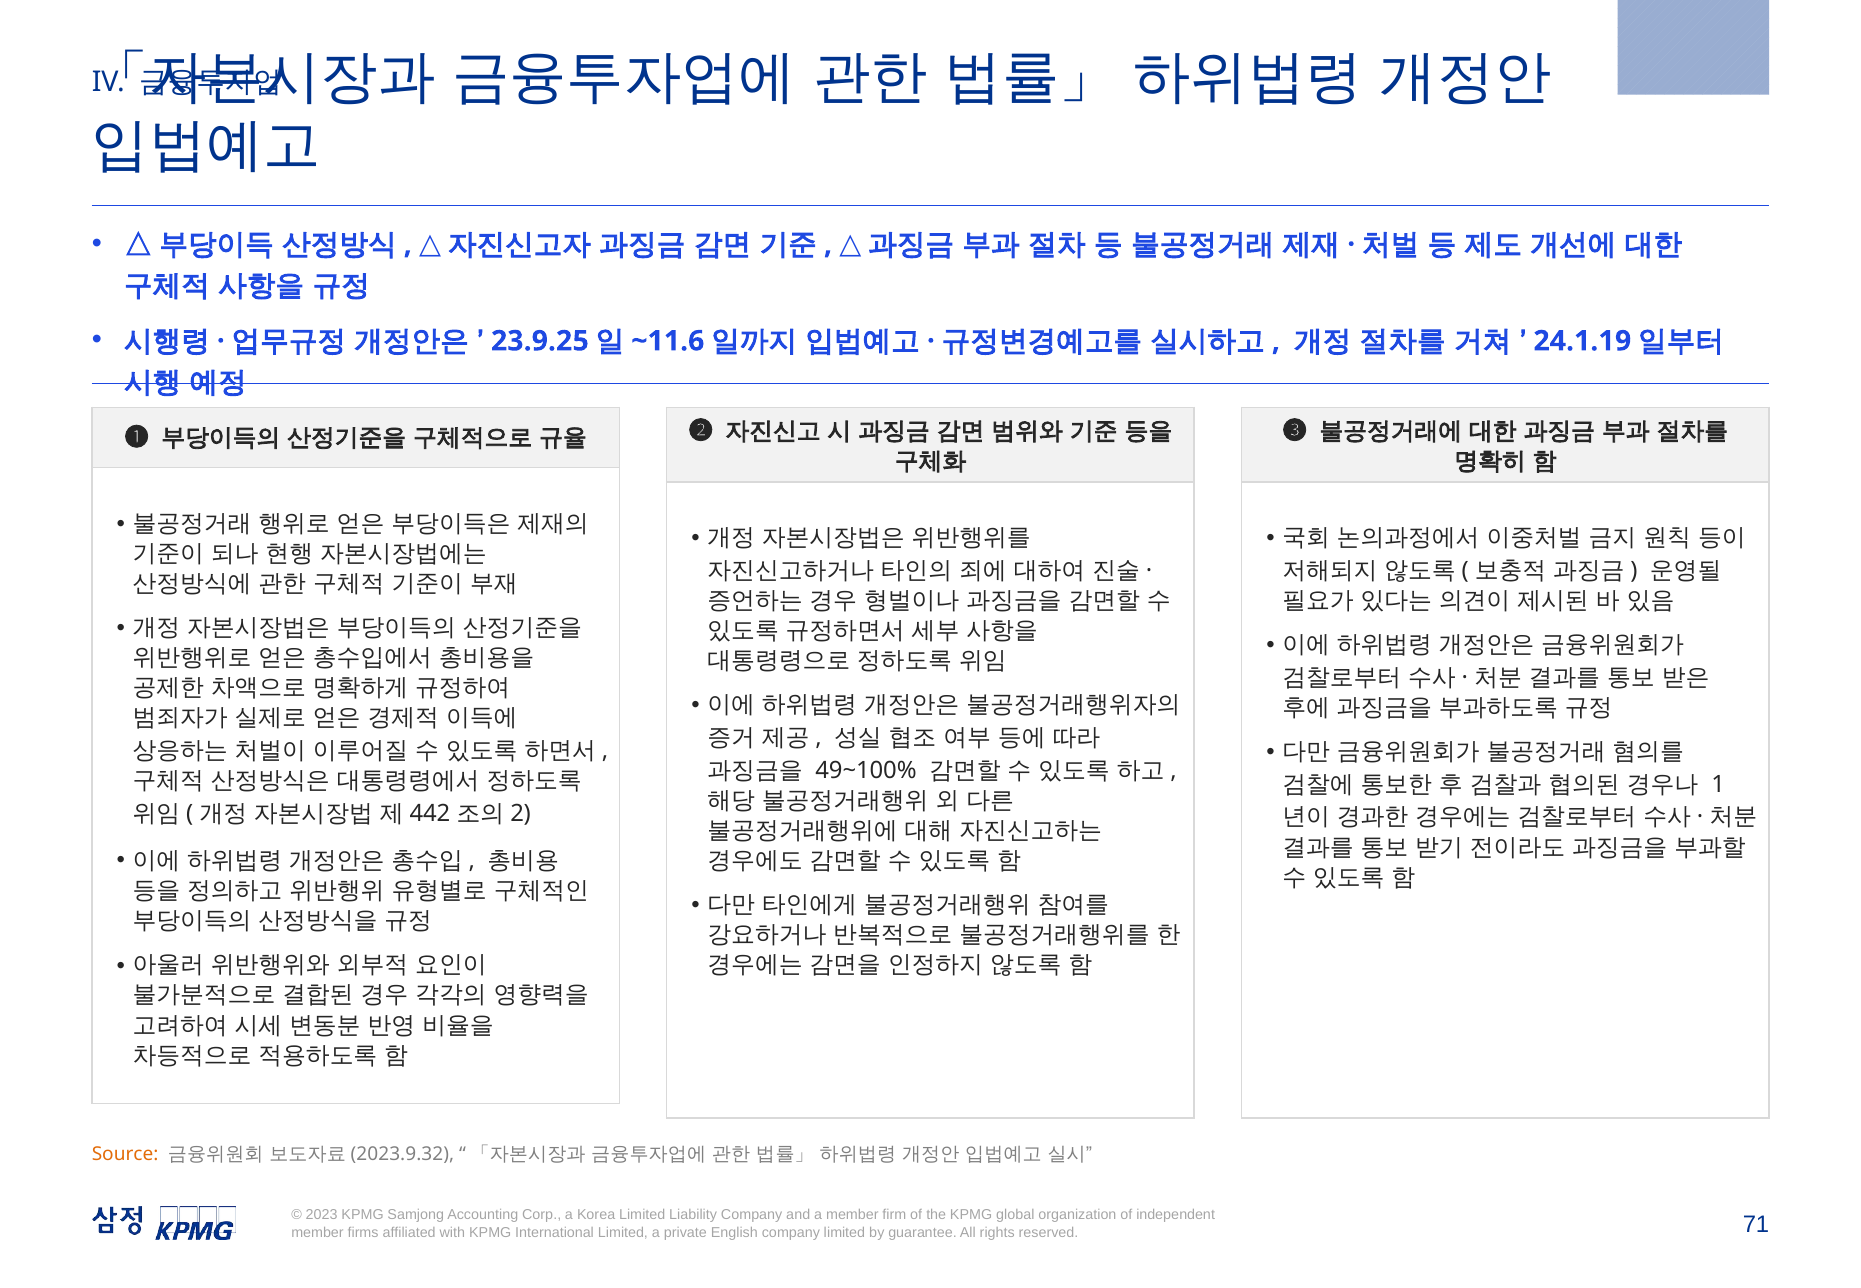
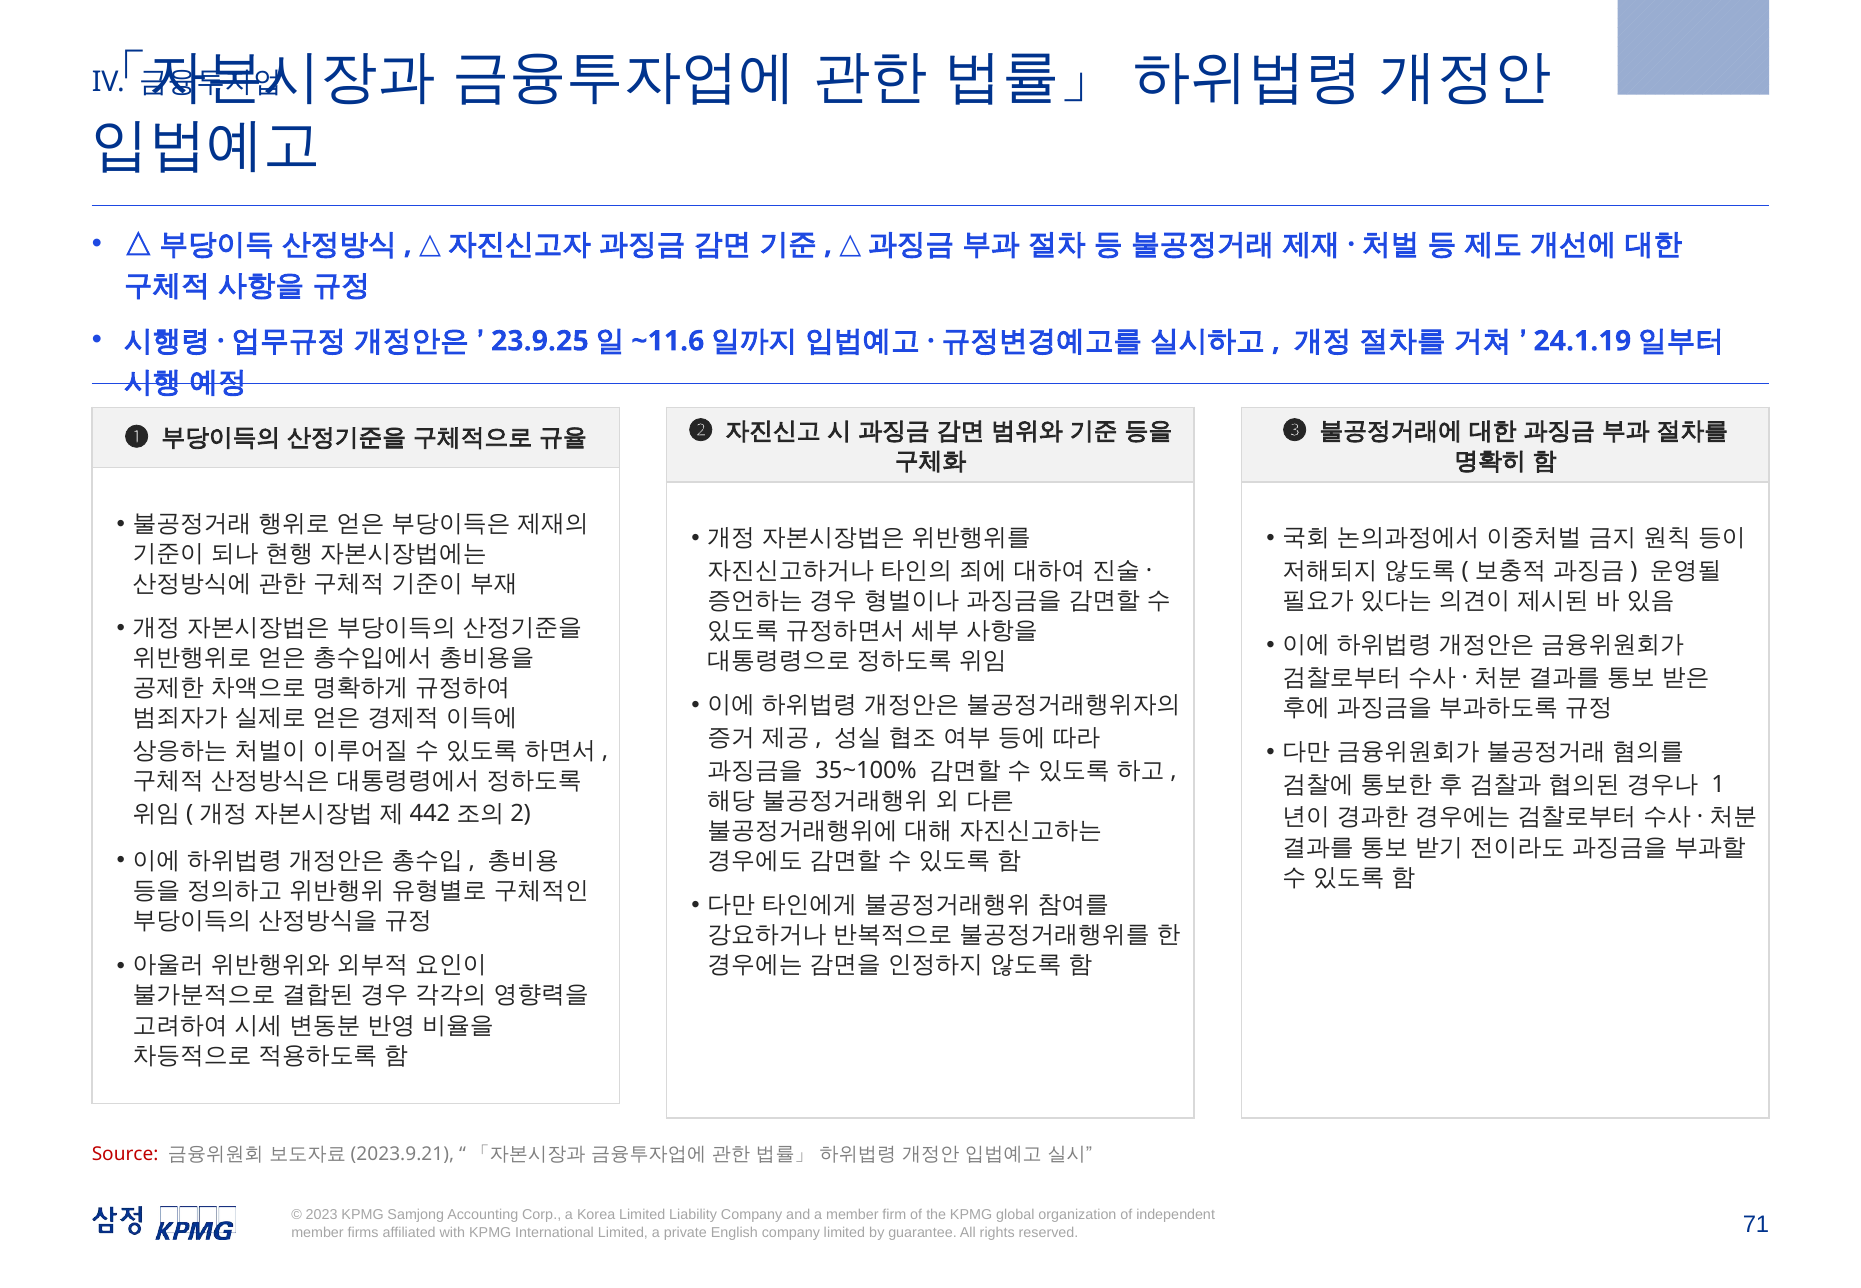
49~100%: 49~100% -> 35~100%
Source colour: orange -> red
2023.9.32: 2023.9.32 -> 2023.9.21
